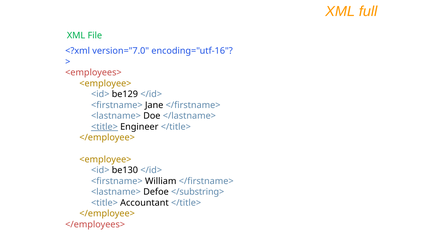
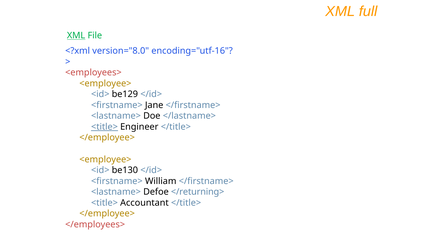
XML at (76, 36) underline: none -> present
version="7.0: version="7.0 -> version="8.0
</substring>: </substring> -> </returning>
